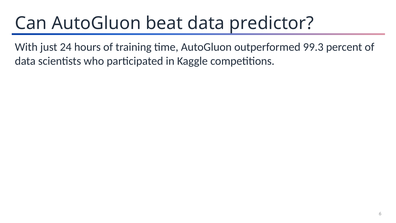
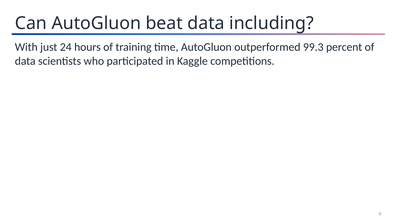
predictor: predictor -> including
